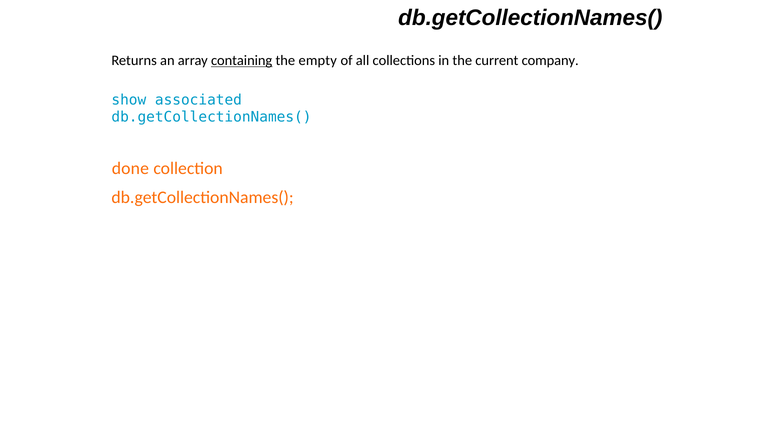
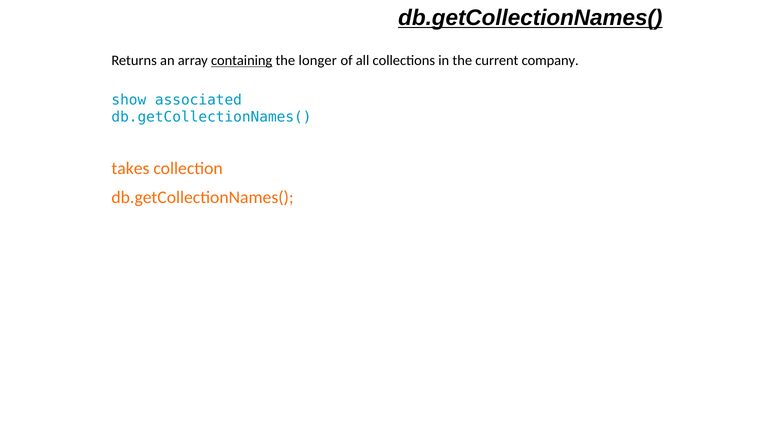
db.getCollectionNames( at (530, 18) underline: none -> present
empty: empty -> longer
done: done -> takes
